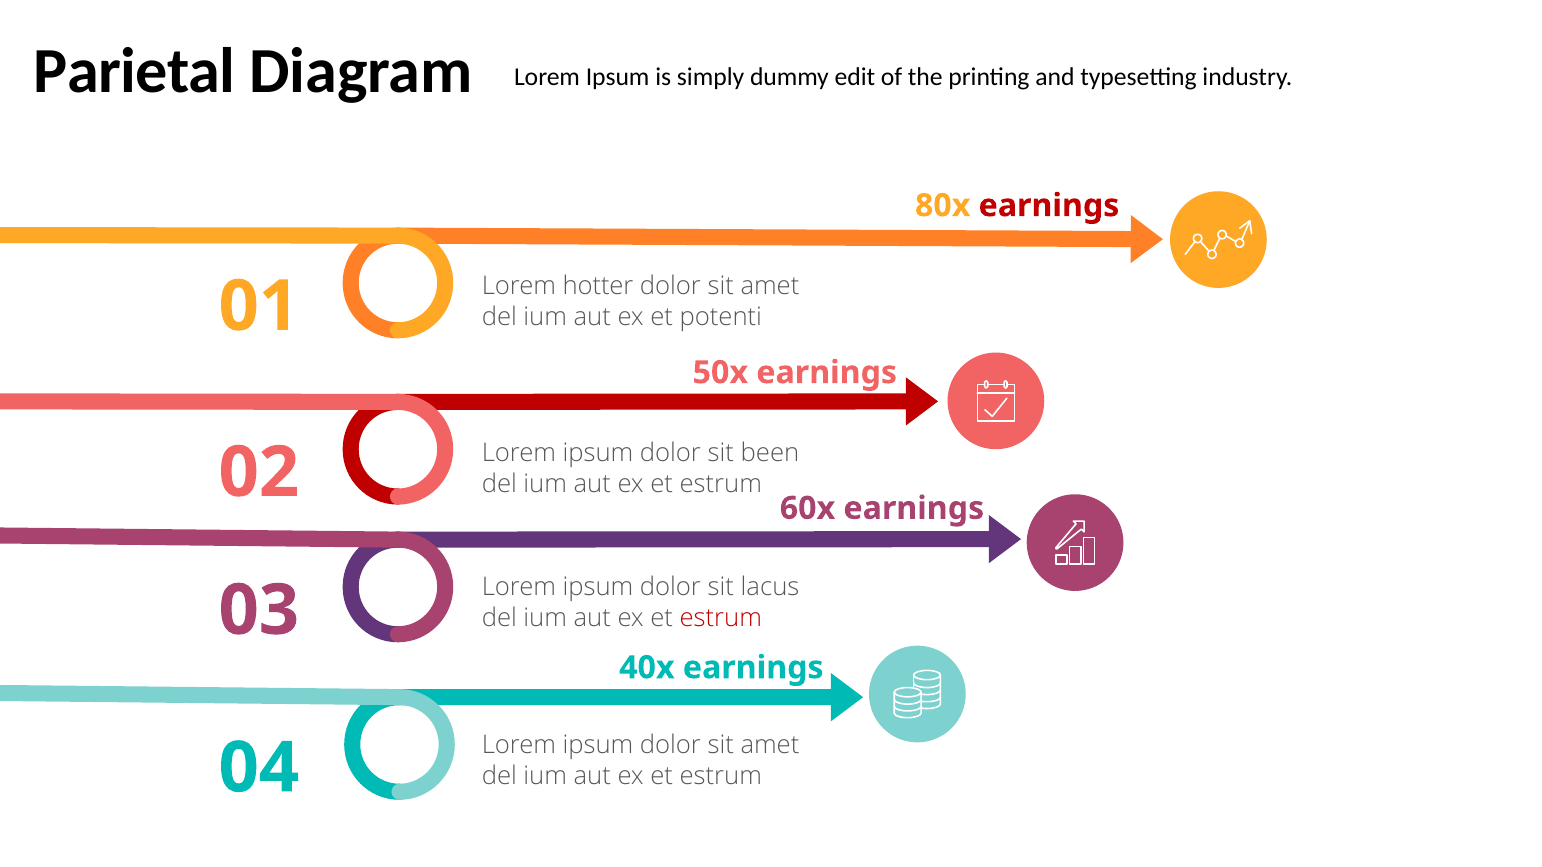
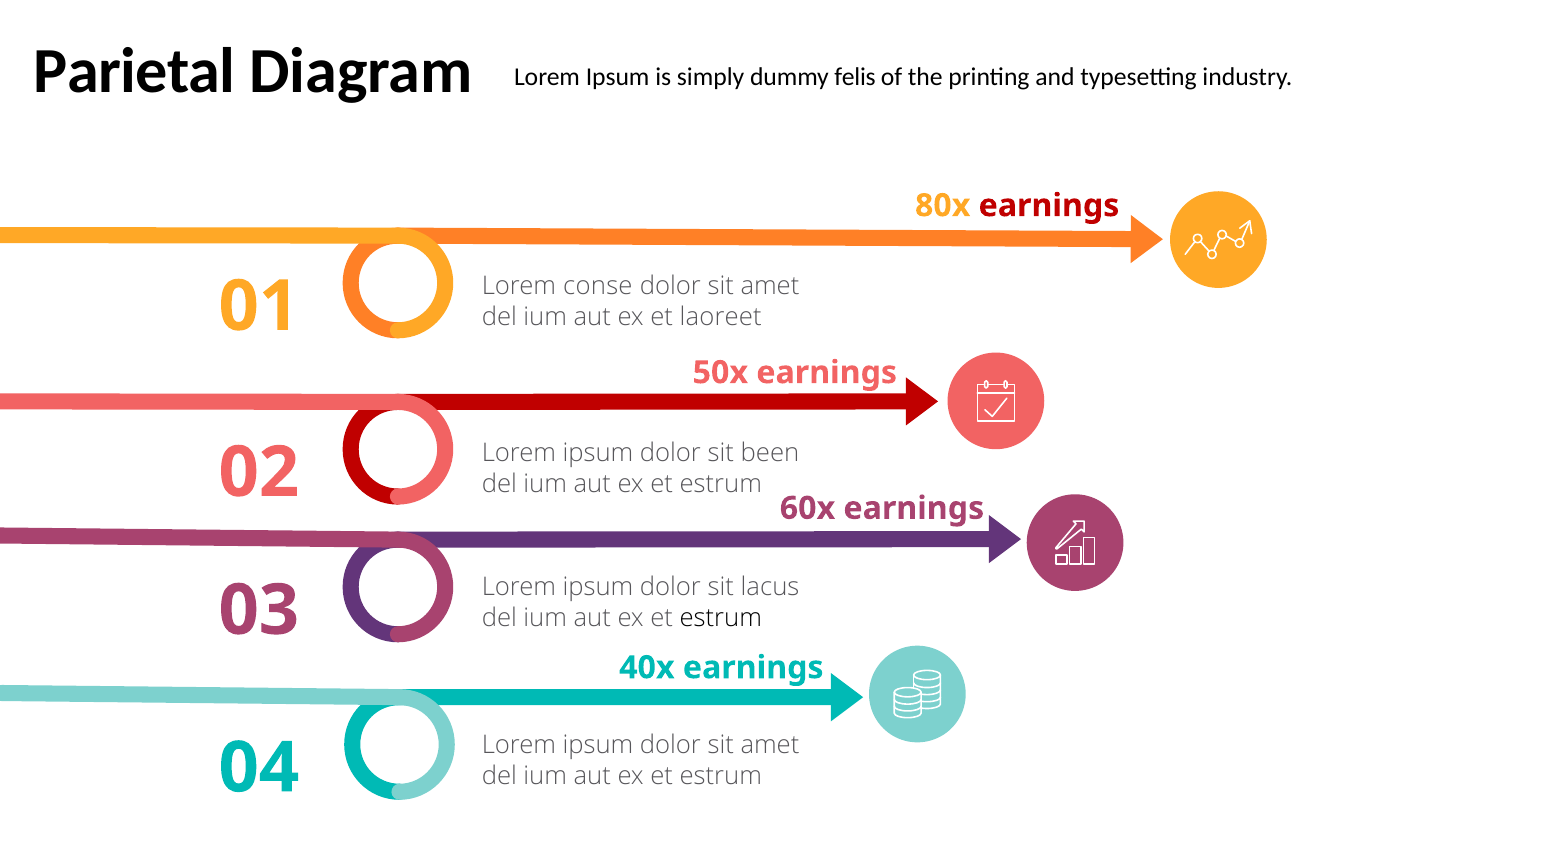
edit: edit -> felis
hotter: hotter -> conse
potenti: potenti -> laoreet
estrum at (721, 618) colour: red -> black
